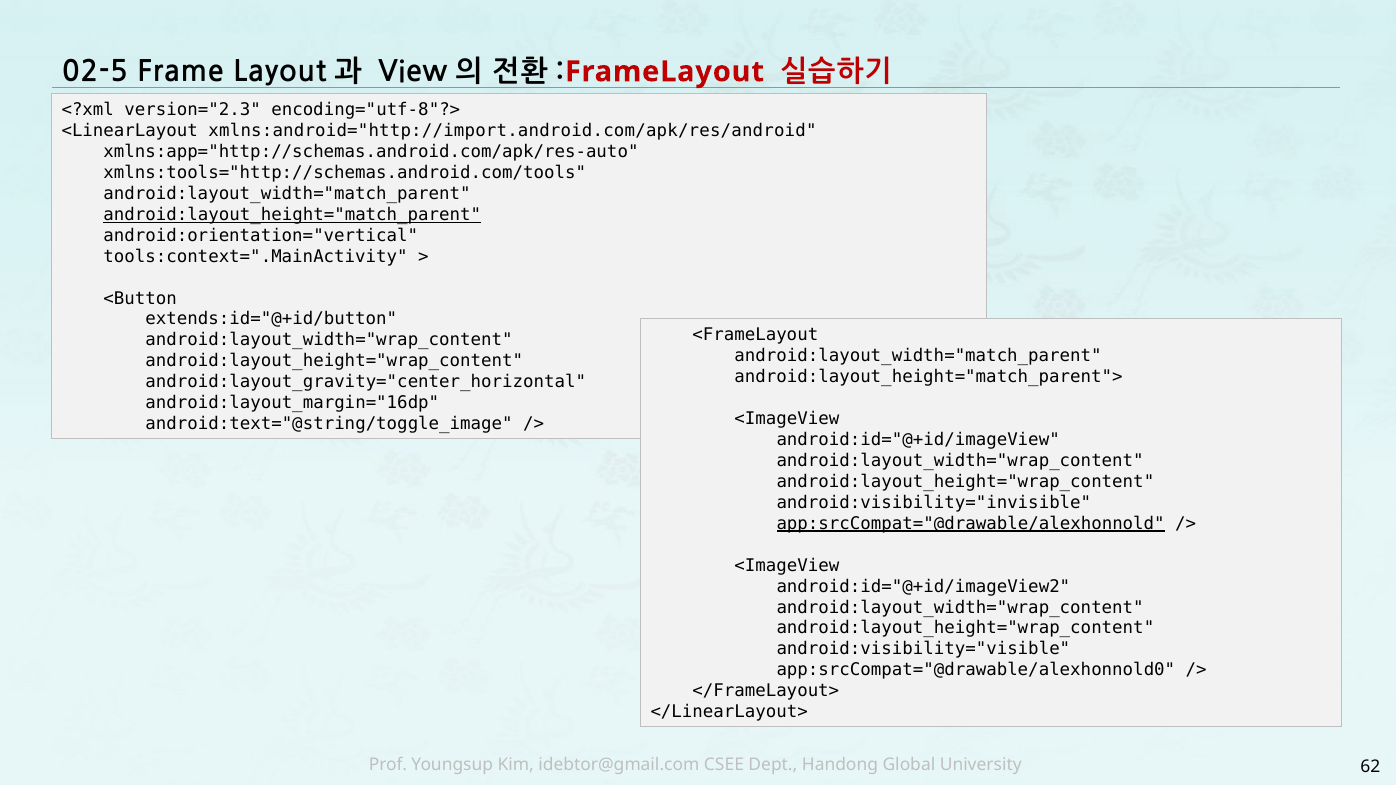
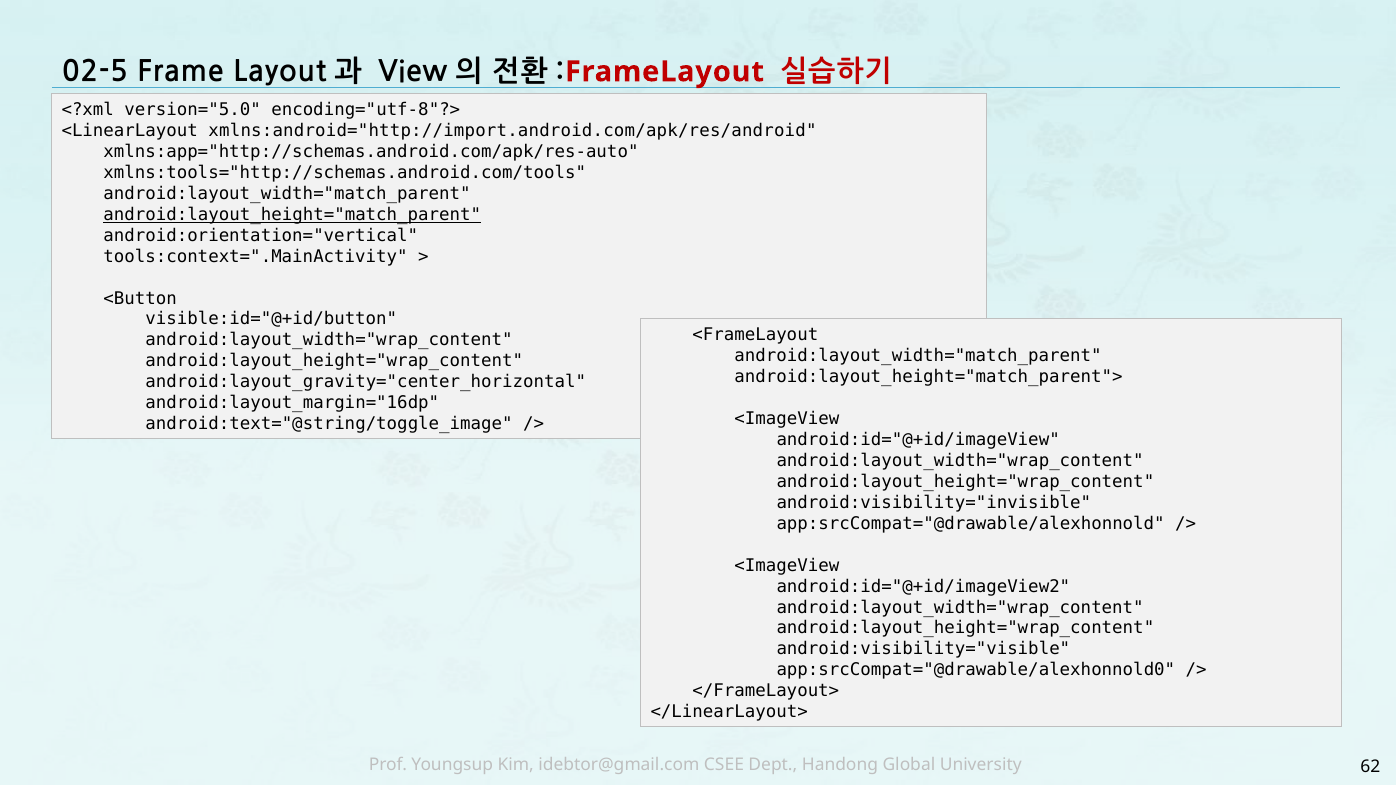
version="2.3: version="2.3 -> version="5.0
extends:id="@+id/button: extends:id="@+id/button -> visible:id="@+id/button
app:srcCompat="@drawable/alexhonnold underline: present -> none
